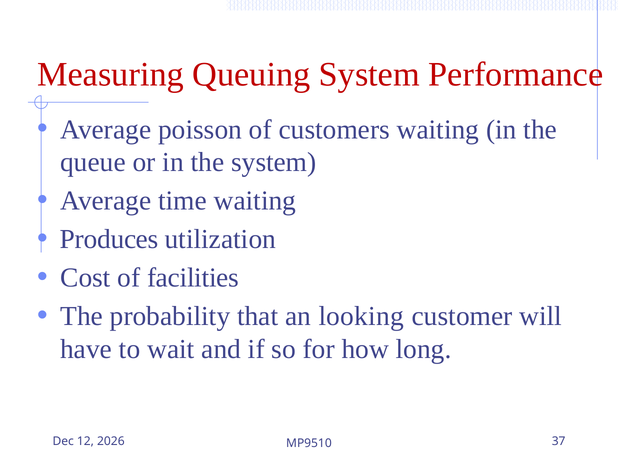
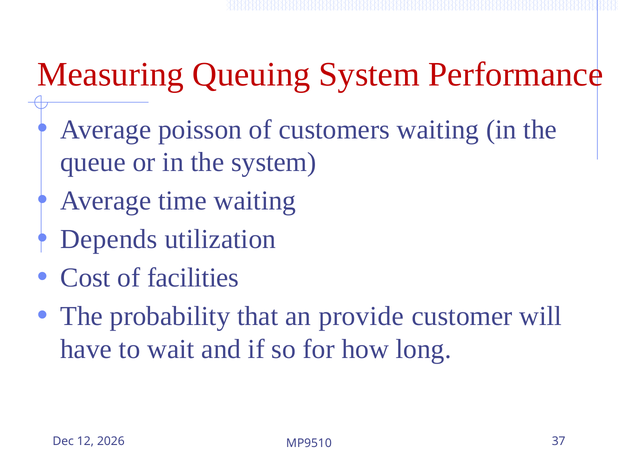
Produces: Produces -> Depends
looking: looking -> provide
